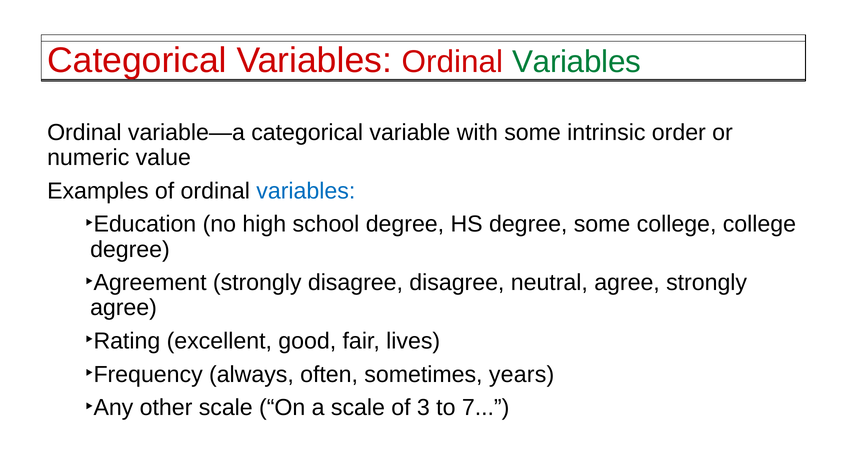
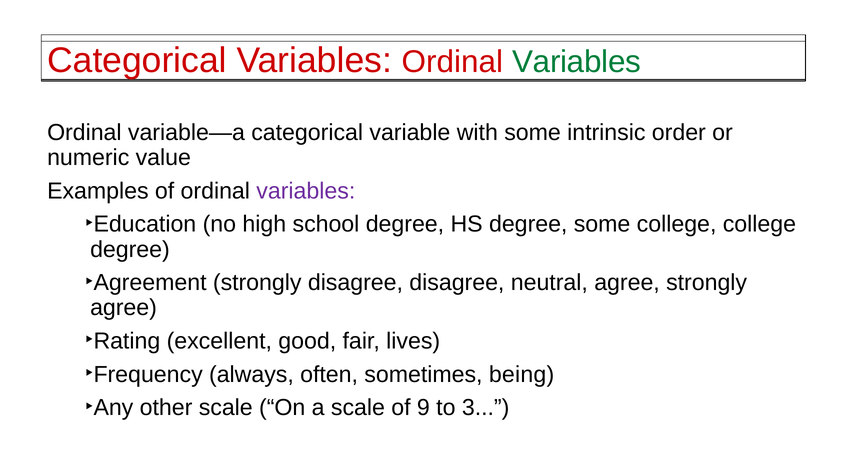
variables at (306, 191) colour: blue -> purple
years: years -> being
3: 3 -> 9
7: 7 -> 3
